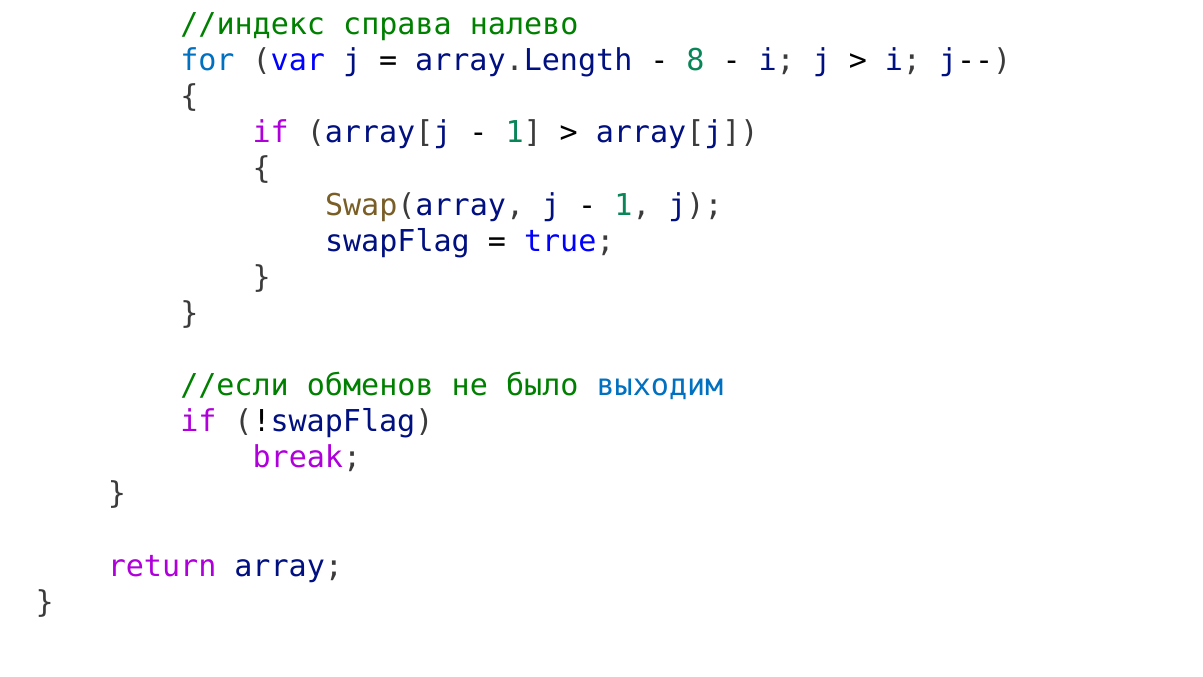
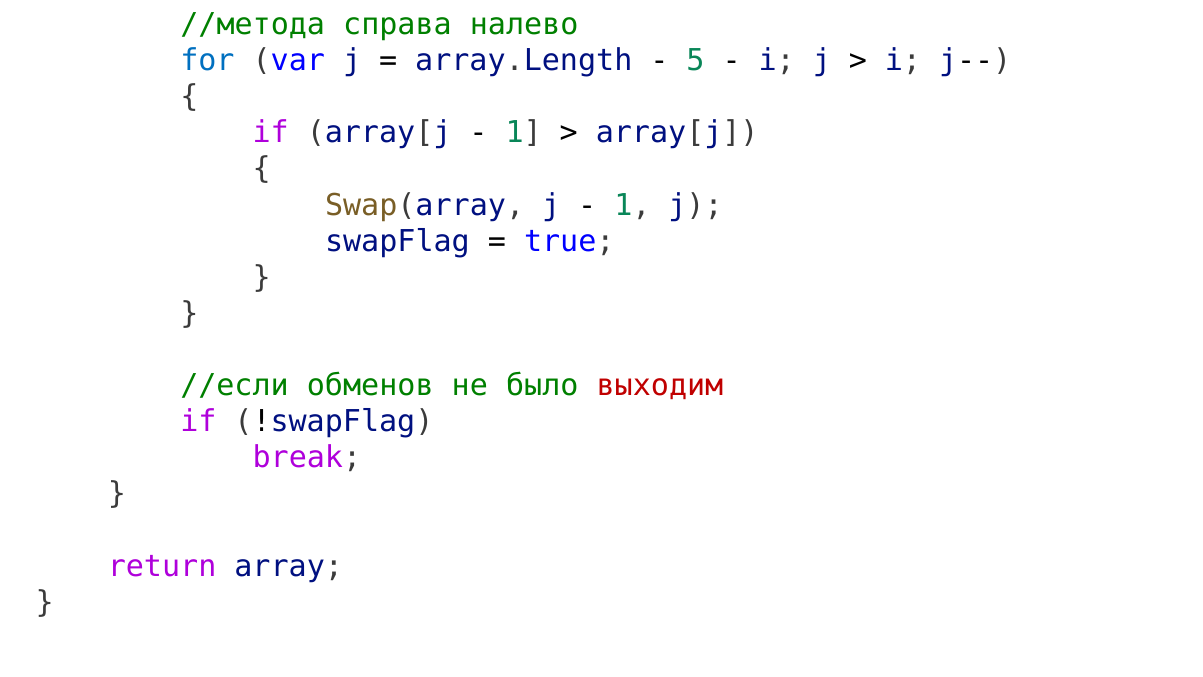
//индекс: //индекс -> //метода
8: 8 -> 5
выходим colour: blue -> red
